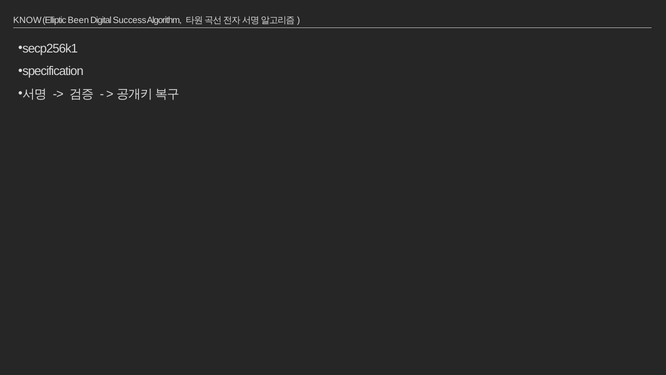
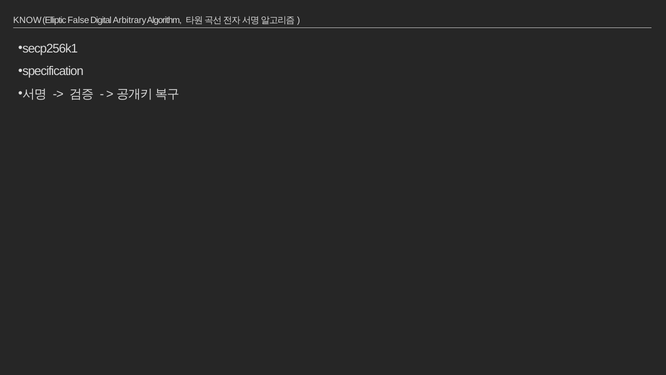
Been: Been -> False
Success: Success -> Arbitrary
